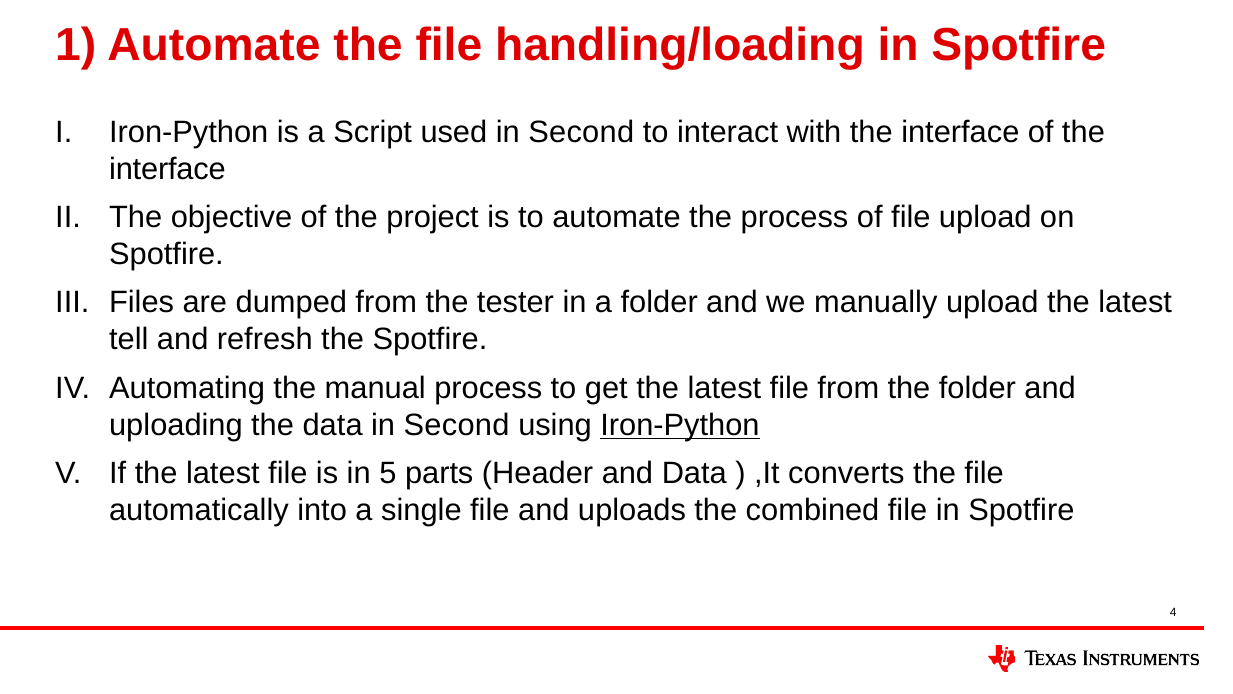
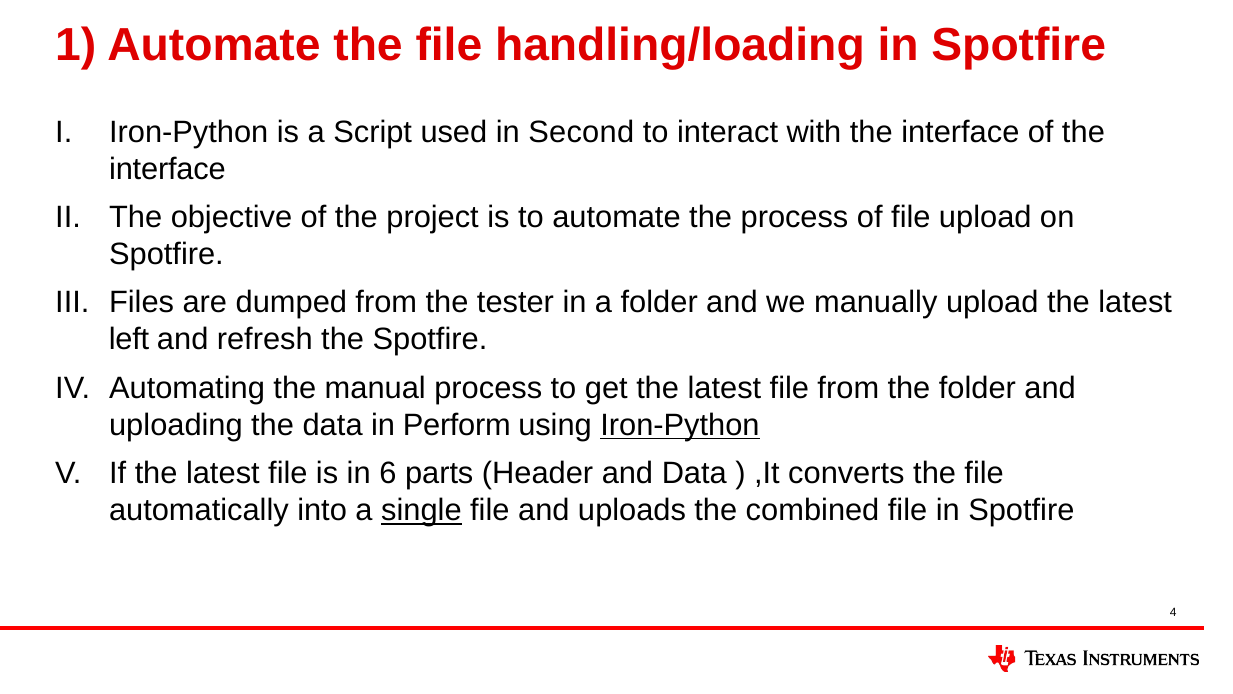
tell: tell -> left
data in Second: Second -> Perform
5: 5 -> 6
single underline: none -> present
